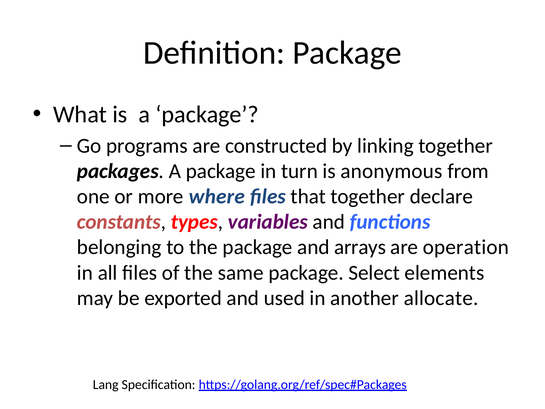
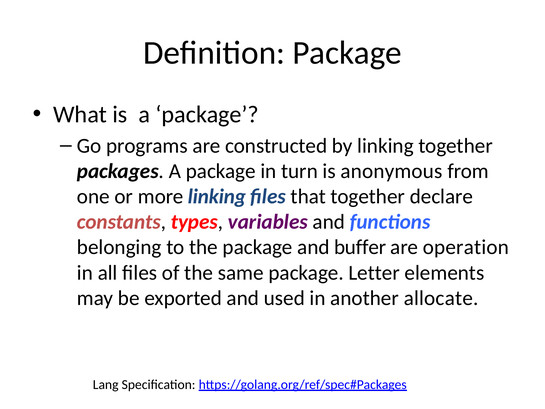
more where: where -> linking
arrays: arrays -> buffer
Select: Select -> Letter
